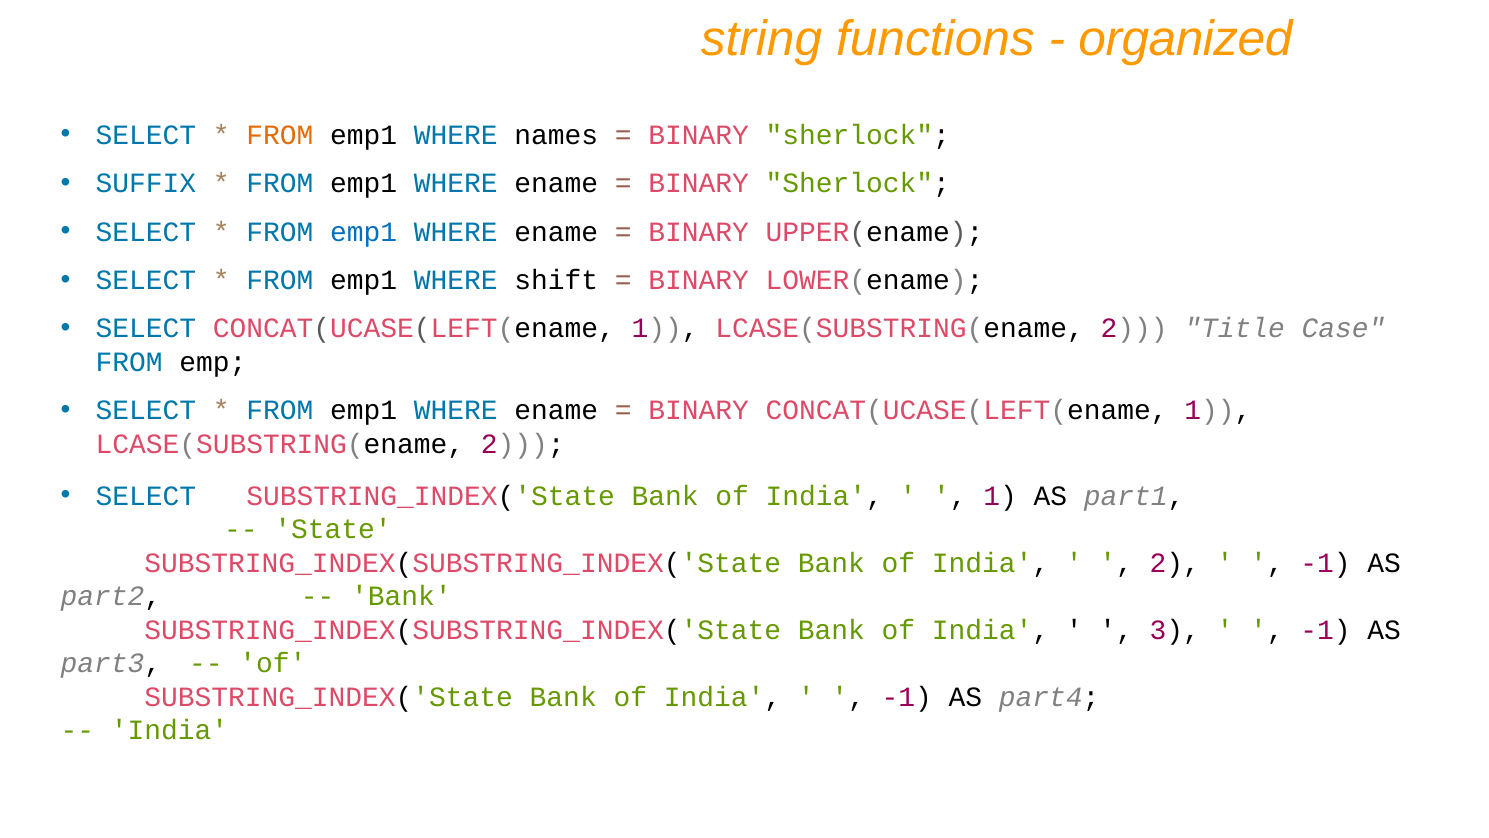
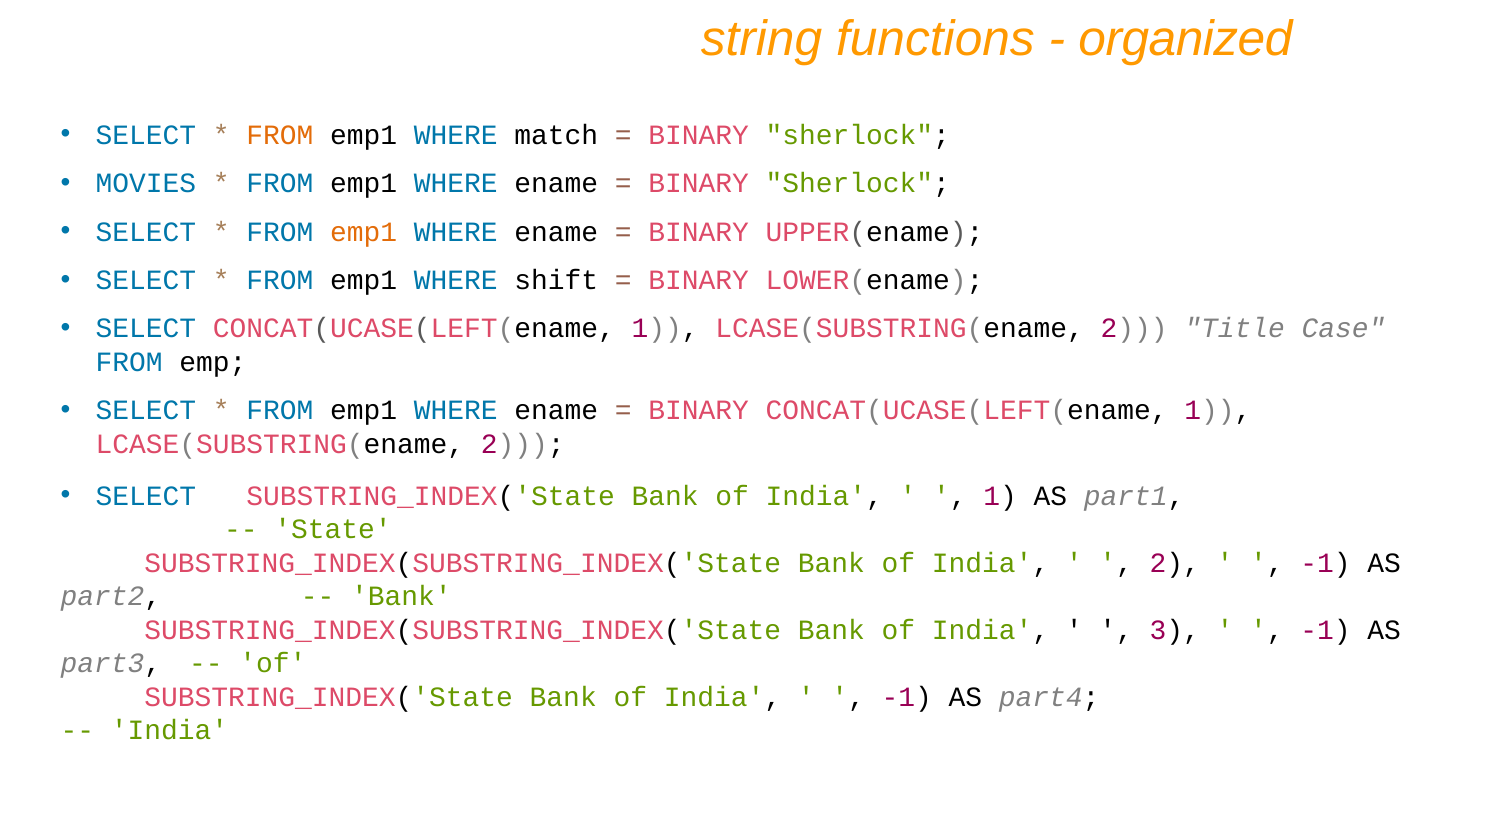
names: names -> match
SUFFIX: SUFFIX -> MOVIES
emp1 at (364, 232) colour: blue -> orange
